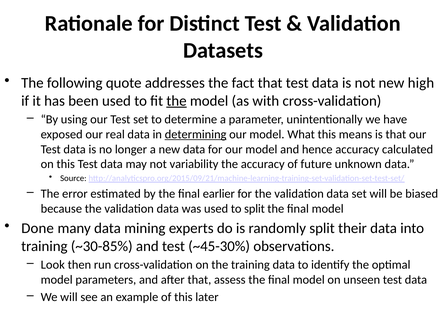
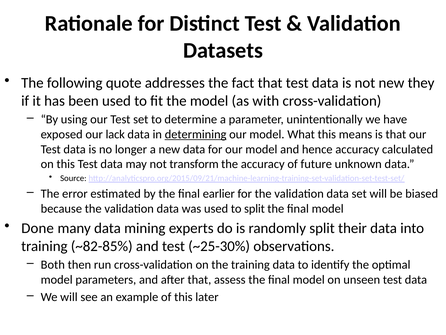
high: high -> they
the at (176, 101) underline: present -> none
real: real -> lack
variability: variability -> transform
~30-85%: ~30-85% -> ~82-85%
~45-30%: ~45-30% -> ~25-30%
Look: Look -> Both
